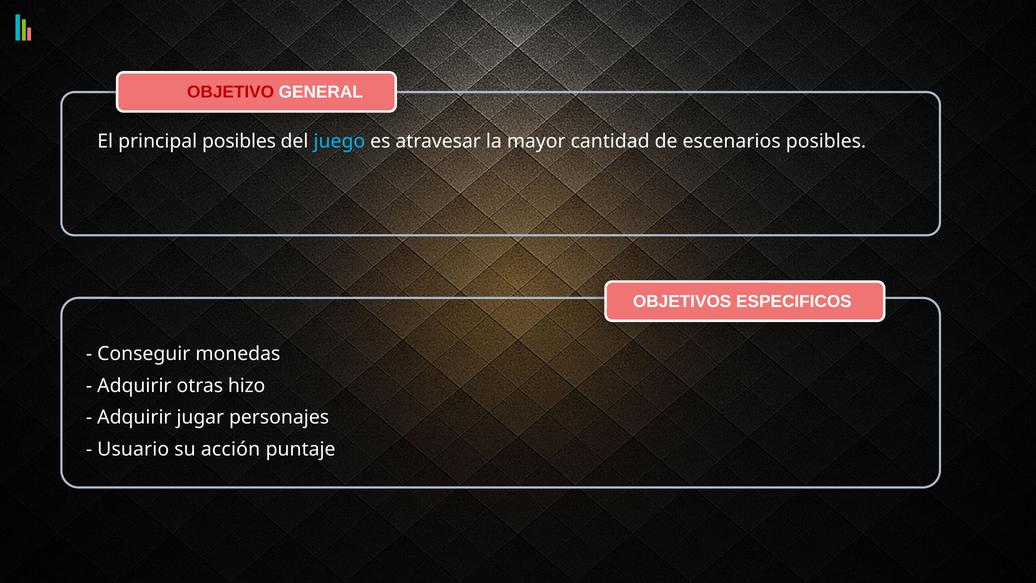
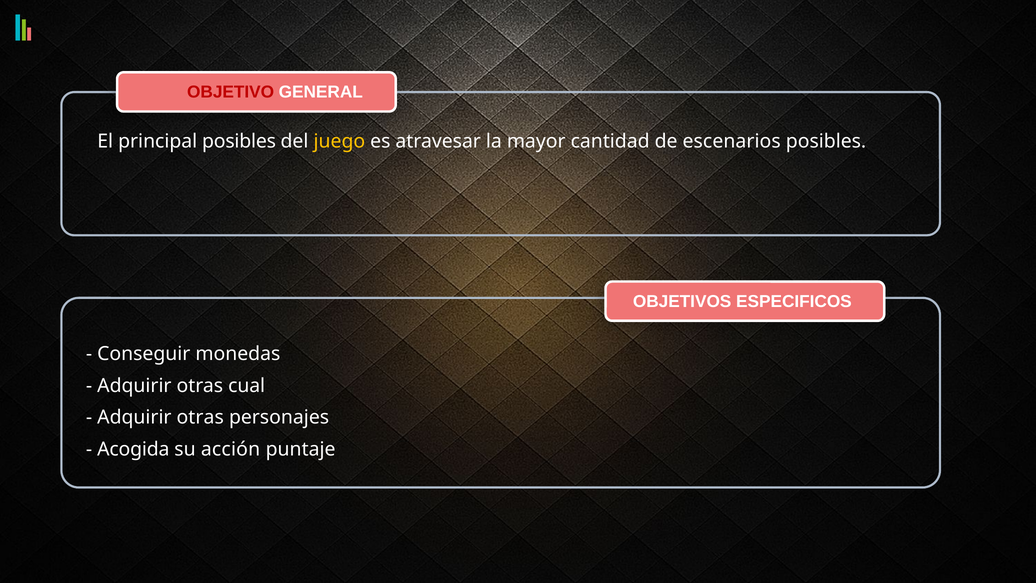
juego colour: light blue -> yellow
hizo: hizo -> cual
jugar at (200, 417): jugar -> otras
Usuario: Usuario -> Acogida
